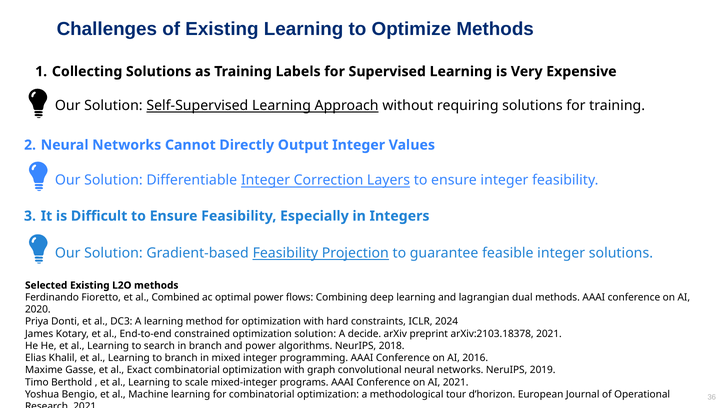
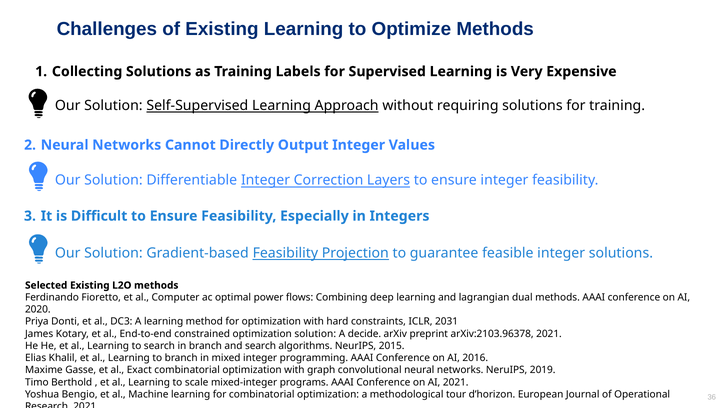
Combined: Combined -> Computer
2024: 2024 -> 2031
arXiv:2103.18378: arXiv:2103.18378 -> arXiv:2103.96378
and power: power -> search
2018: 2018 -> 2015
